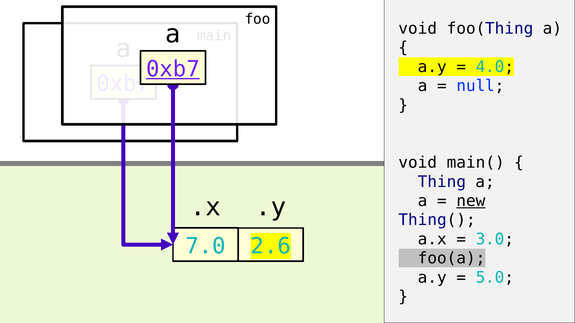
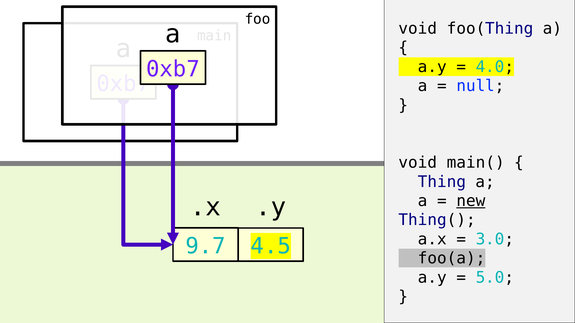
0xb7 at (173, 69) underline: present -> none
7.0: 7.0 -> 9.7
2.6: 2.6 -> 4.5
